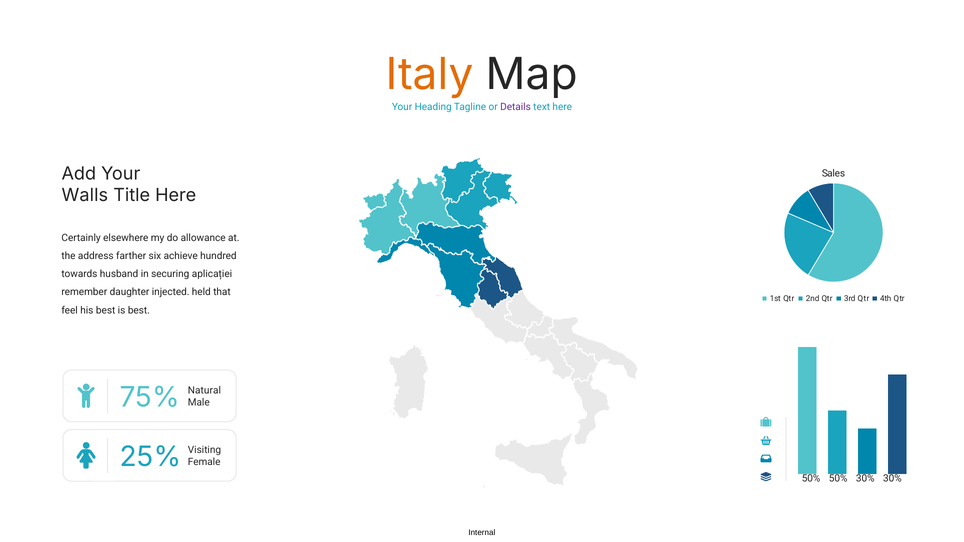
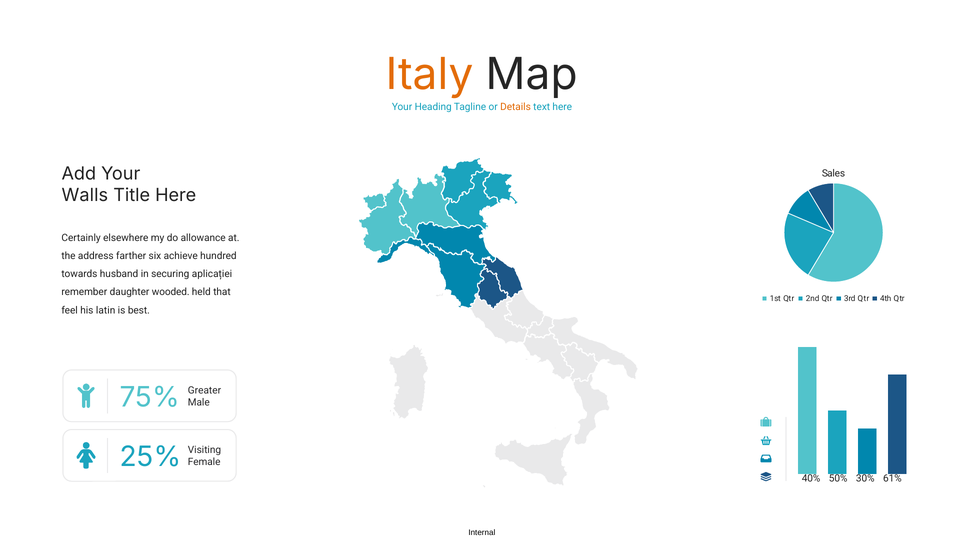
Details colour: purple -> orange
injected: injected -> wooded
his best: best -> latin
Natural: Natural -> Greater
50% at (811, 479): 50% -> 40%
30% 30%: 30% -> 61%
